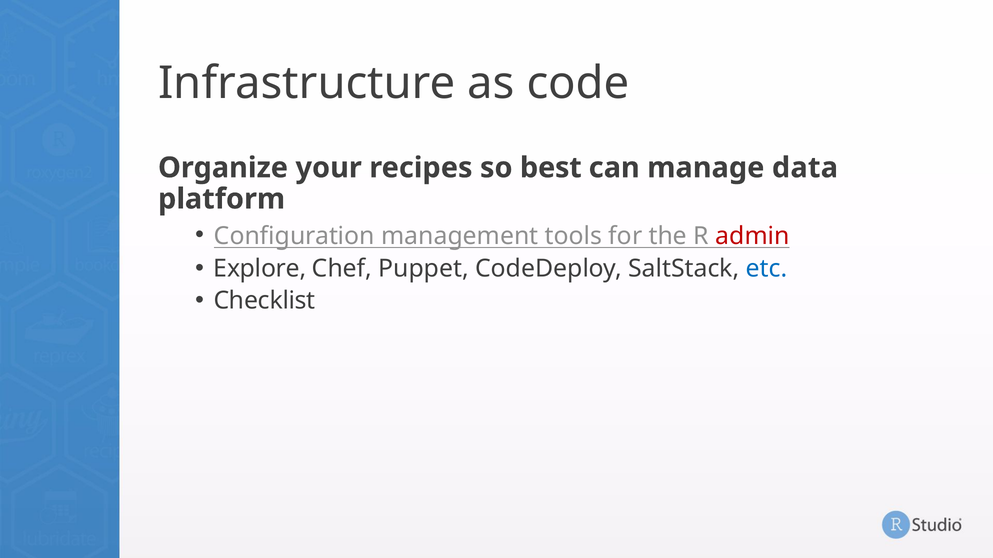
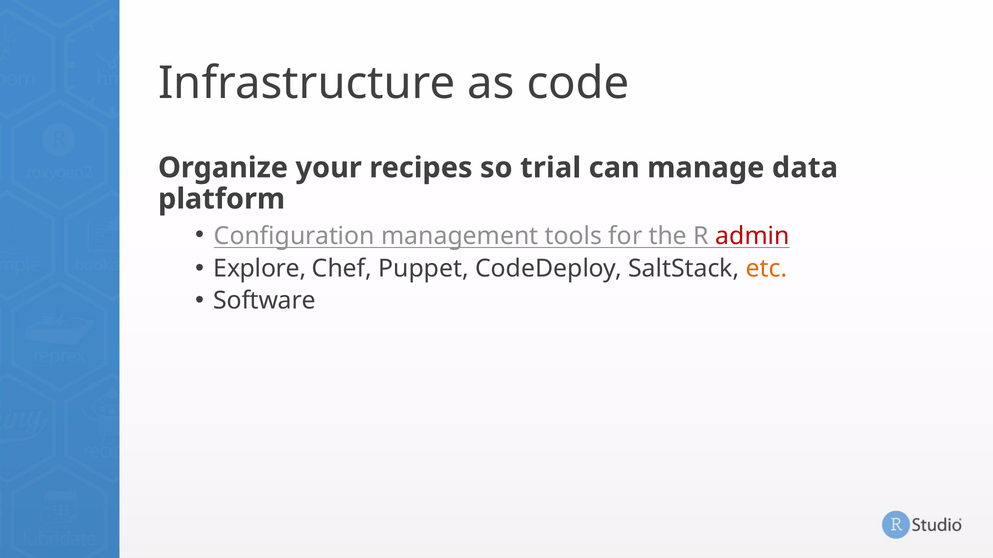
best: best -> trial
etc colour: blue -> orange
Checklist: Checklist -> Software
